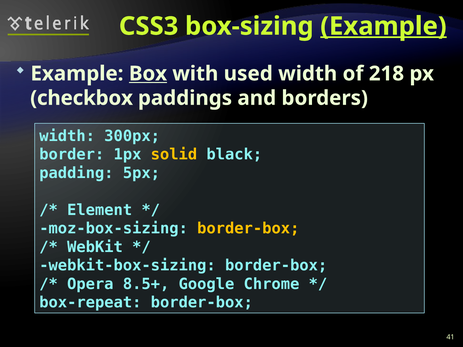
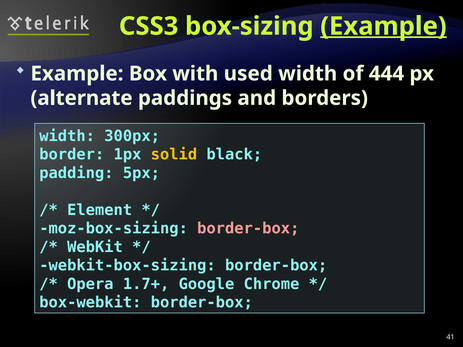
Box underline: present -> none
218: 218 -> 444
checkbox: checkbox -> alternate
border-box at (248, 229) colour: yellow -> pink
8.5+: 8.5+ -> 1.7+
box-repeat: box-repeat -> box-webkit
